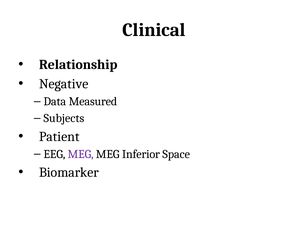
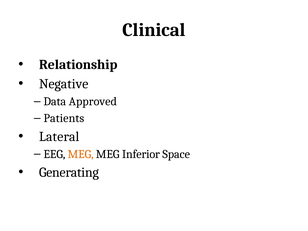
Measured: Measured -> Approved
Subjects: Subjects -> Patients
Patient: Patient -> Lateral
MEG at (81, 154) colour: purple -> orange
Biomarker: Biomarker -> Generating
